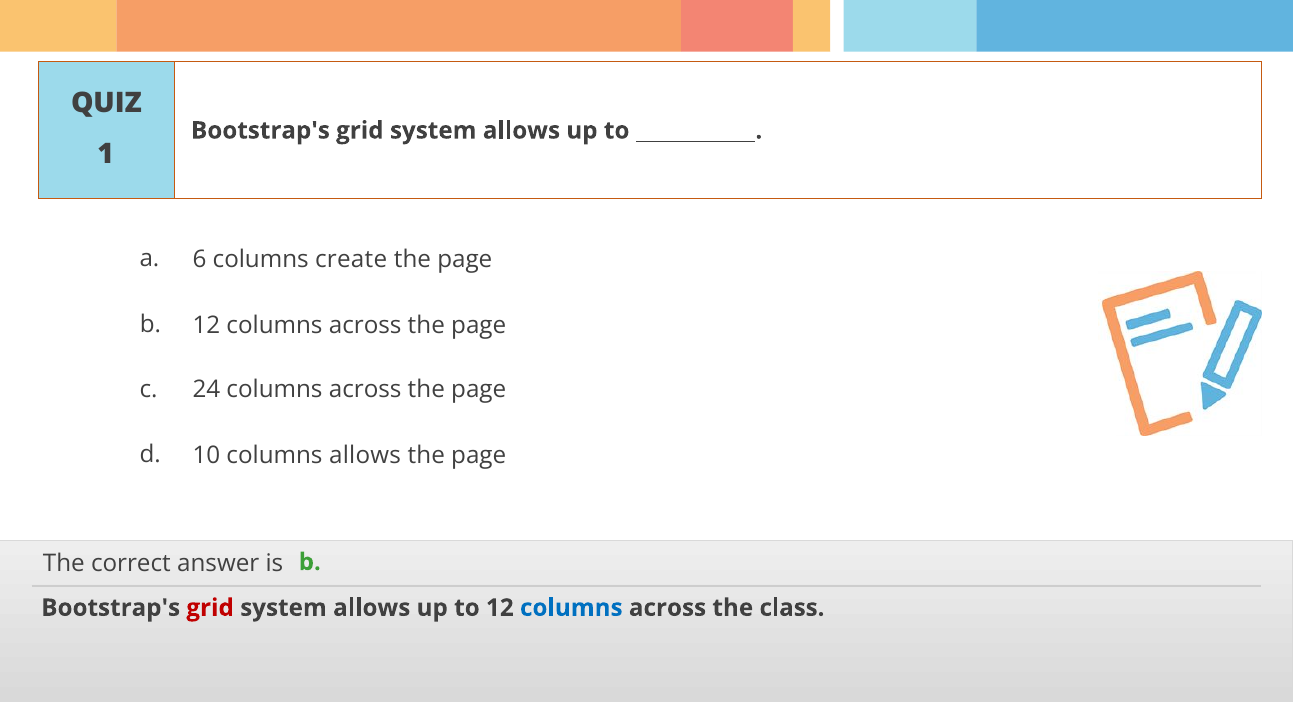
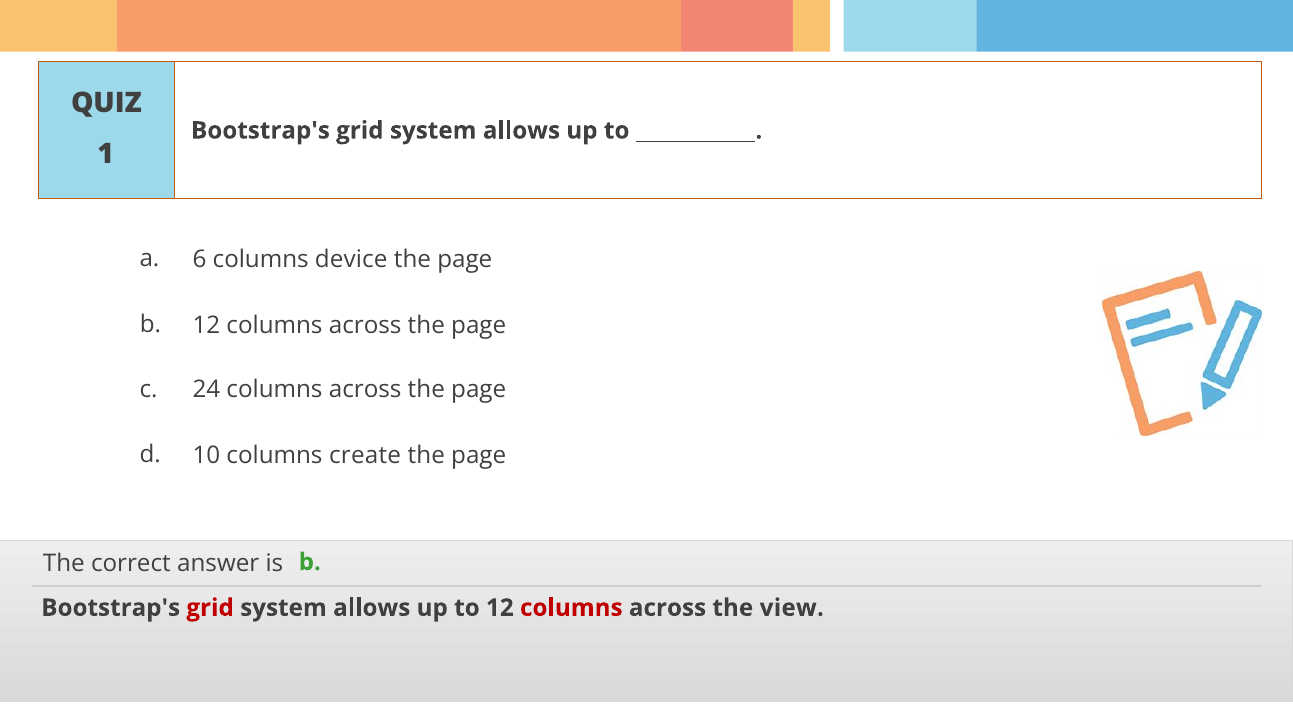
create: create -> device
columns allows: allows -> create
columns at (571, 608) colour: blue -> red
class: class -> view
